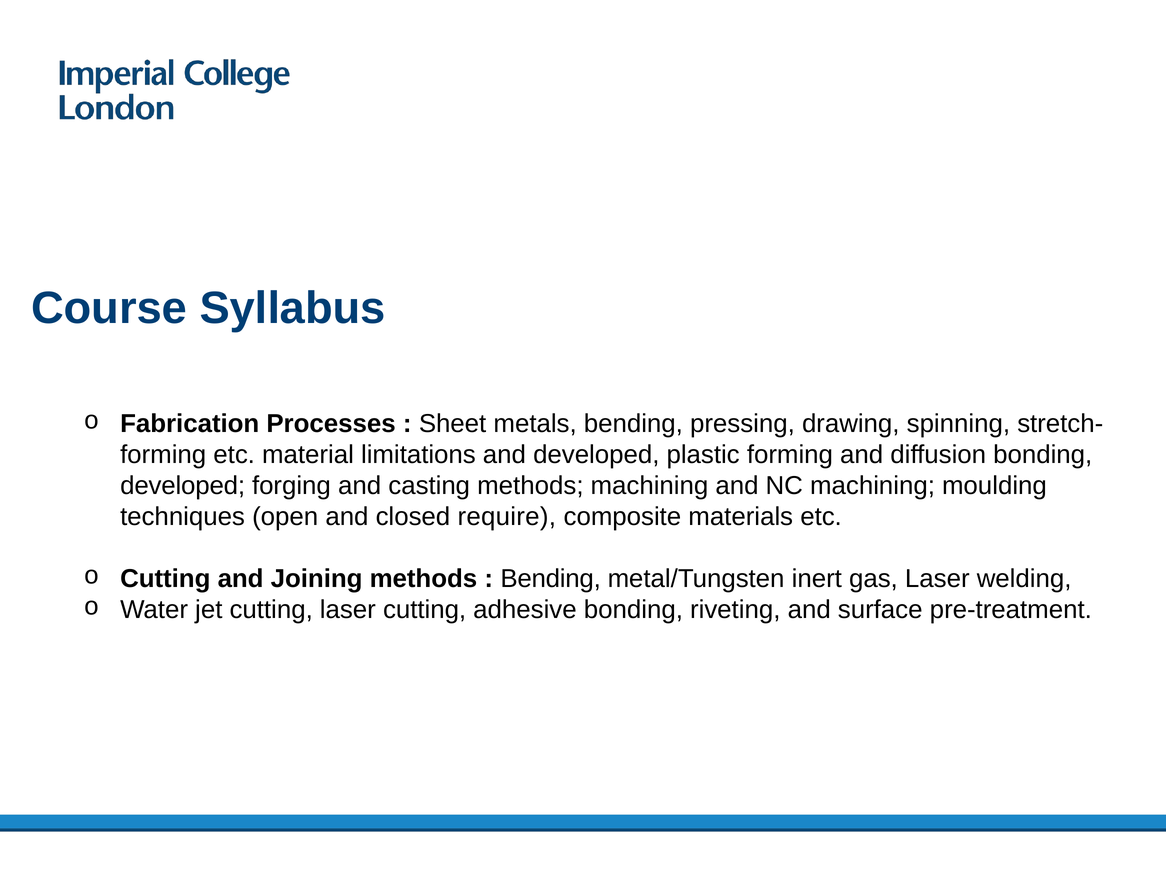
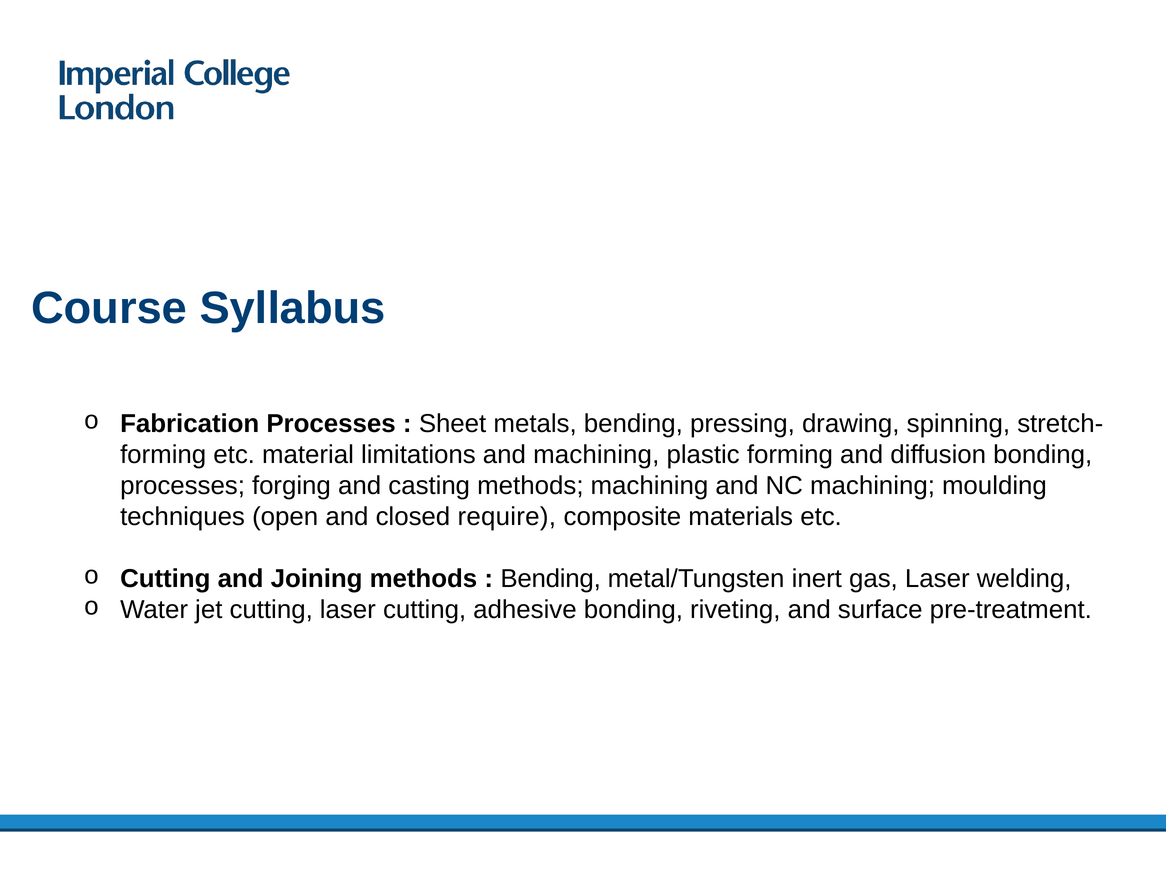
and developed: developed -> machining
developed at (183, 486): developed -> processes
